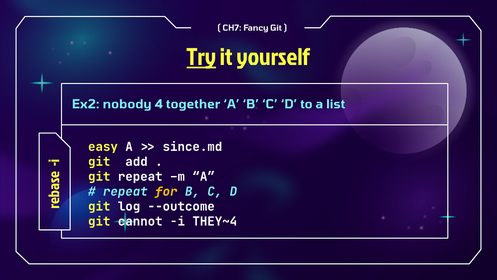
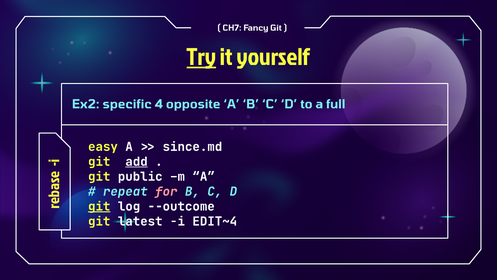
nobody: nobody -> specific
together: together -> opposite
list: list -> full
add underline: none -> present
git repeat: repeat -> public
for colour: yellow -> pink
git at (99, 206) underline: none -> present
cannot: cannot -> latest
THEY~4: THEY~4 -> EDIT~4
